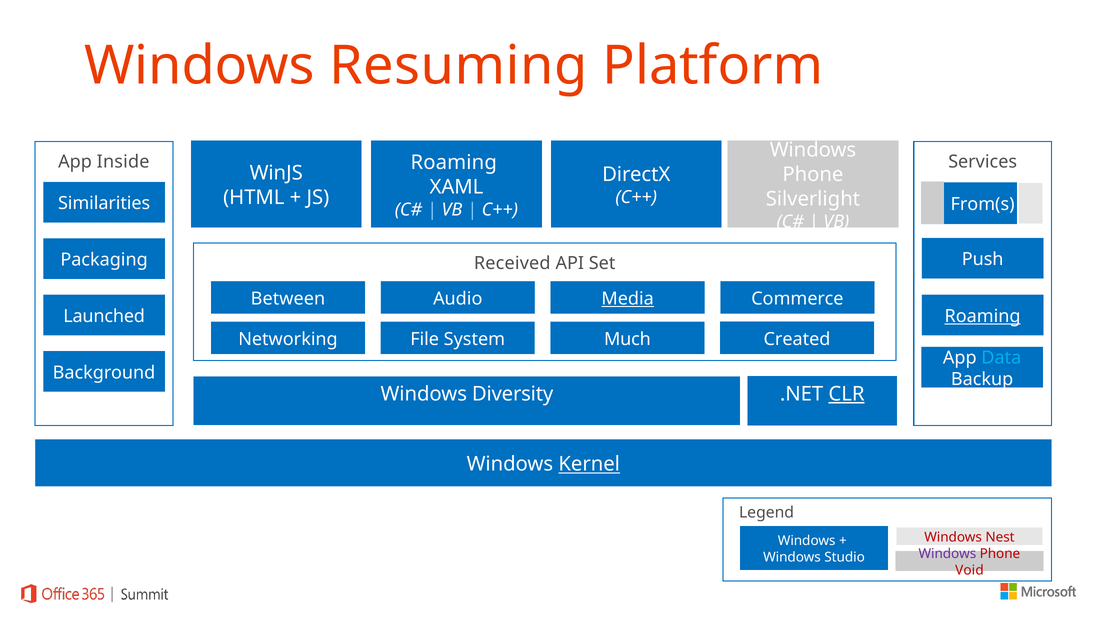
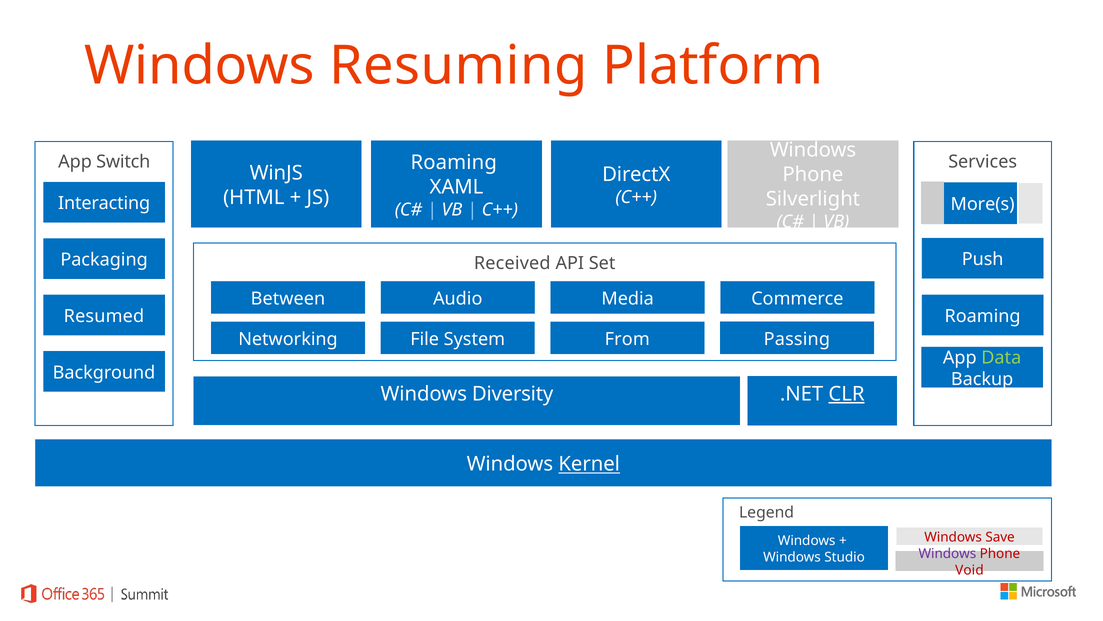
Inside: Inside -> Switch
Similarities: Similarities -> Interacting
From(s: From(s -> More(s
Media underline: present -> none
Launched: Launched -> Resumed
Roaming at (983, 316) underline: present -> none
Created: Created -> Passing
Much: Much -> From
Data colour: light blue -> light green
Nest: Nest -> Save
